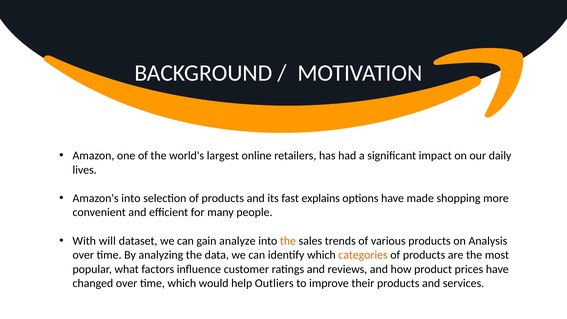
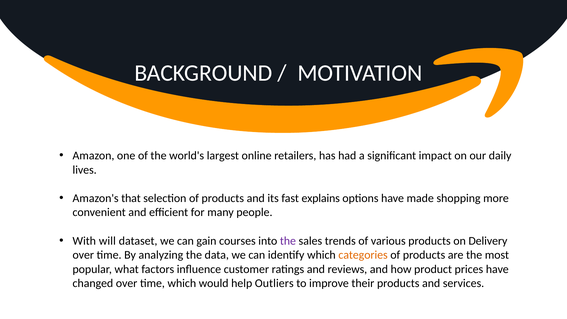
Amazon's into: into -> that
analyze: analyze -> courses
the at (288, 241) colour: orange -> purple
Analysis: Analysis -> Delivery
